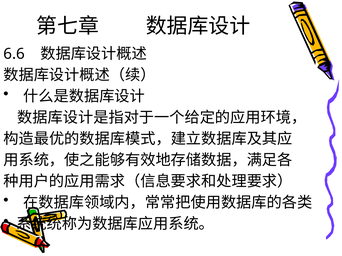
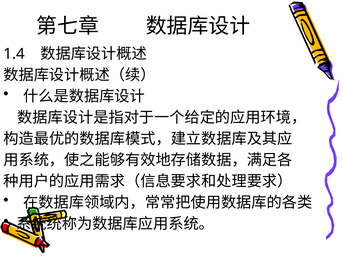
6.6: 6.6 -> 1.4
